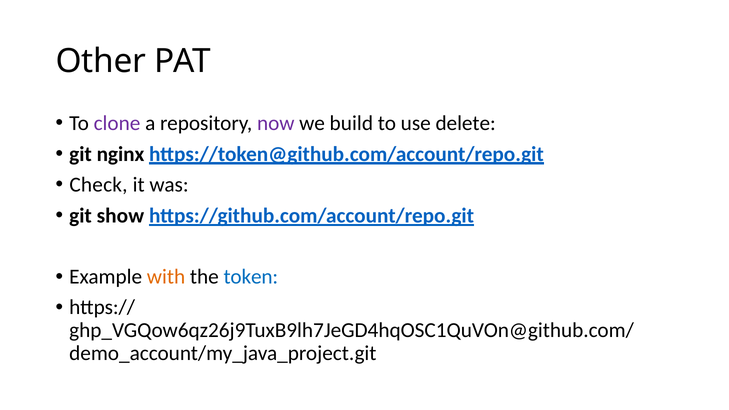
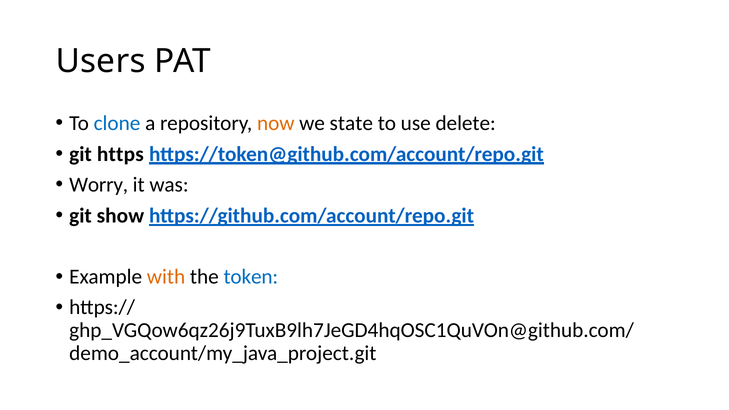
Other: Other -> Users
clone colour: purple -> blue
now colour: purple -> orange
build: build -> state
nginx: nginx -> https
Check: Check -> Worry
